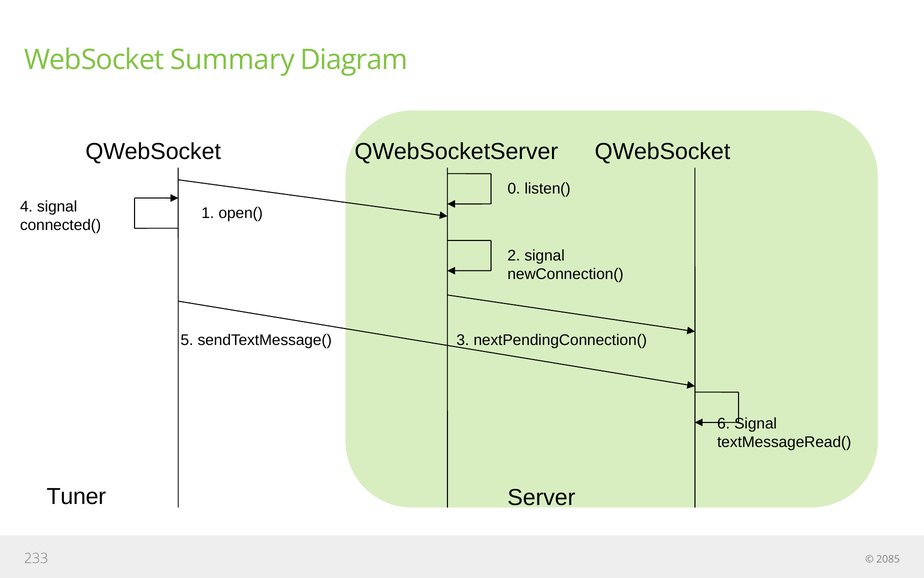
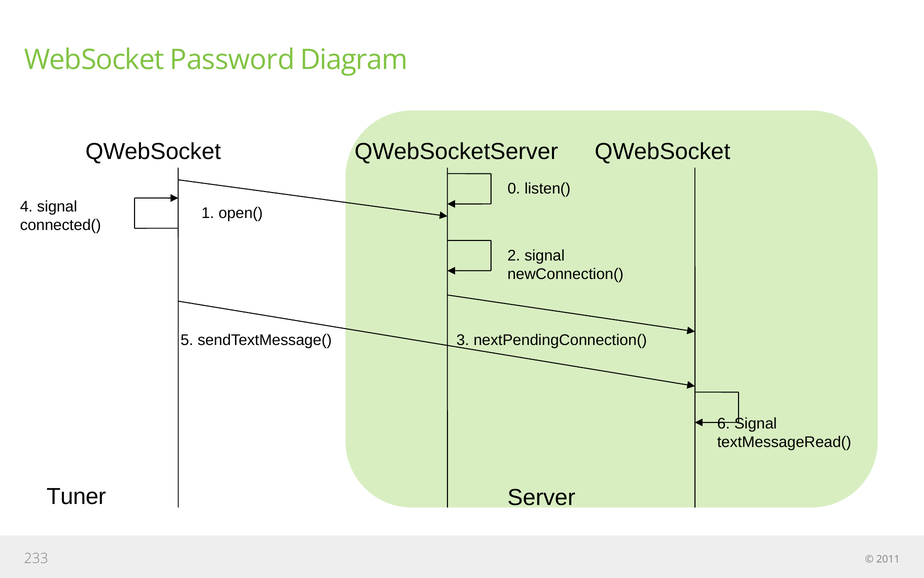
Summary: Summary -> Password
2085: 2085 -> 2011
